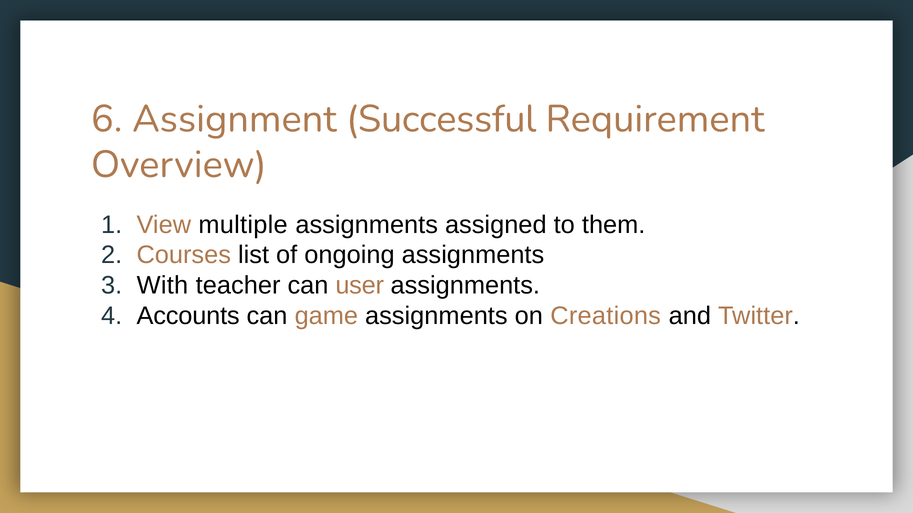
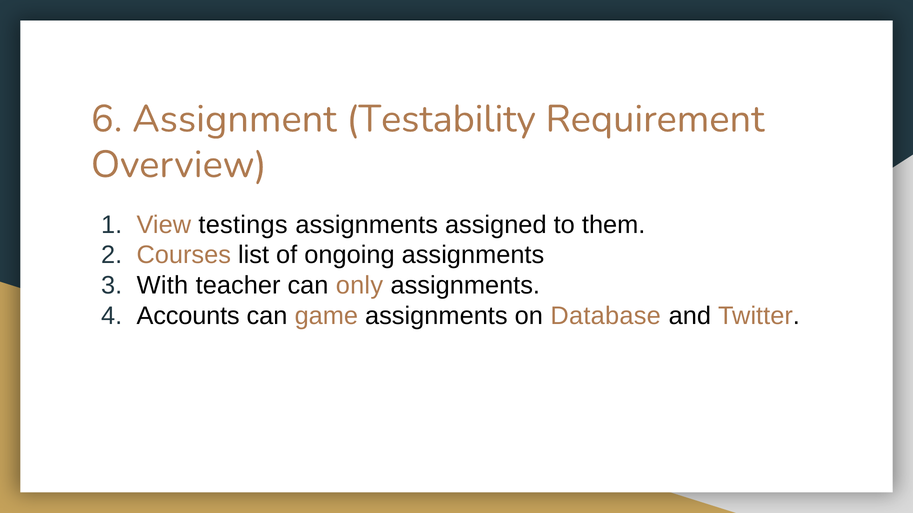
Successful: Successful -> Testability
multiple: multiple -> testings
user: user -> only
Creations: Creations -> Database
